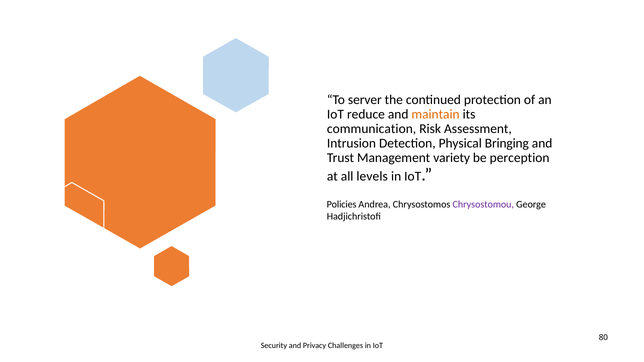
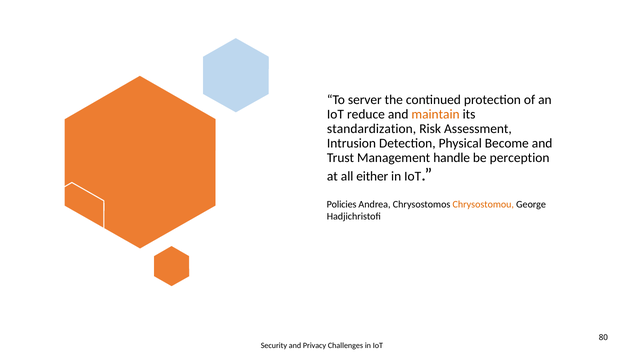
communication: communication -> standardization
Bringing: Bringing -> Become
variety: variety -> handle
levels: levels -> either
Chrysostomou colour: purple -> orange
